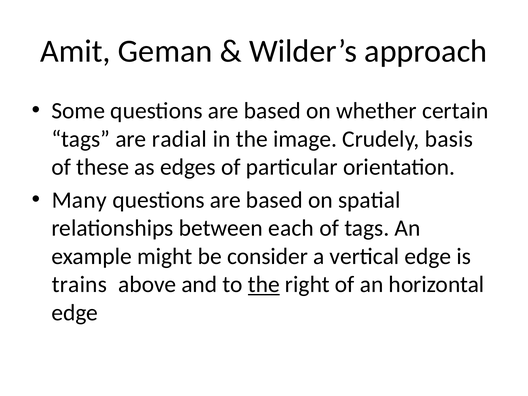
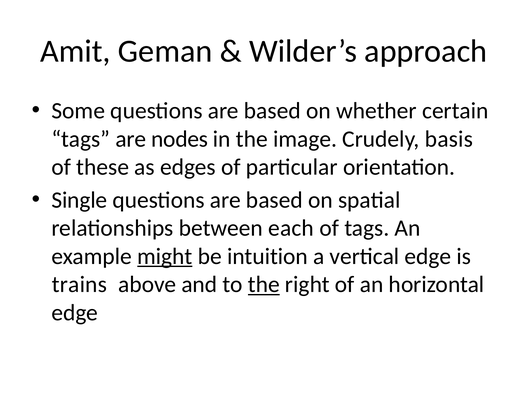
radial: radial -> nodes
Many: Many -> Single
might underline: none -> present
consider: consider -> intuition
